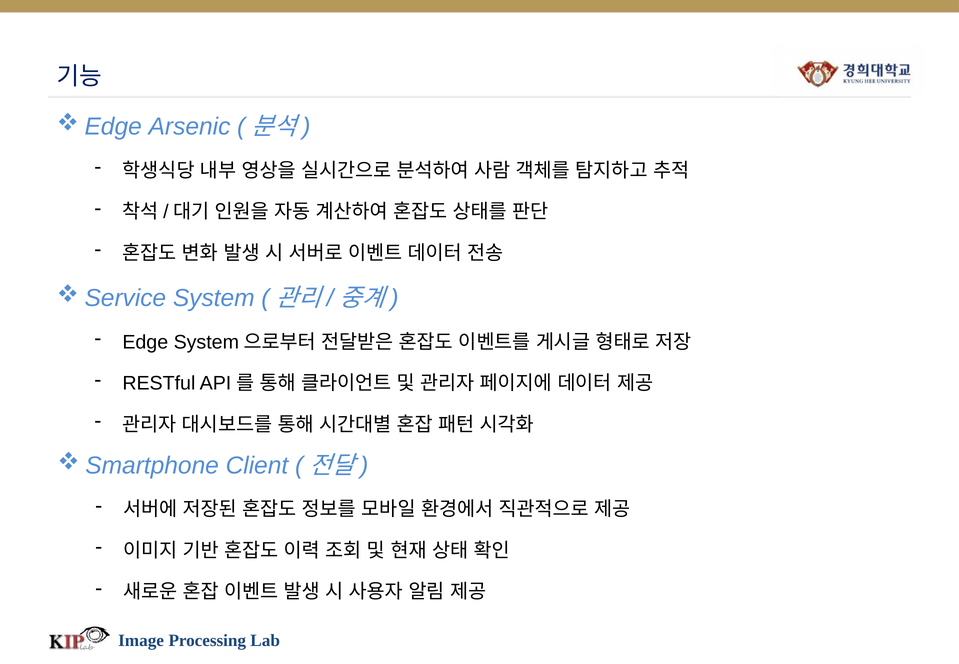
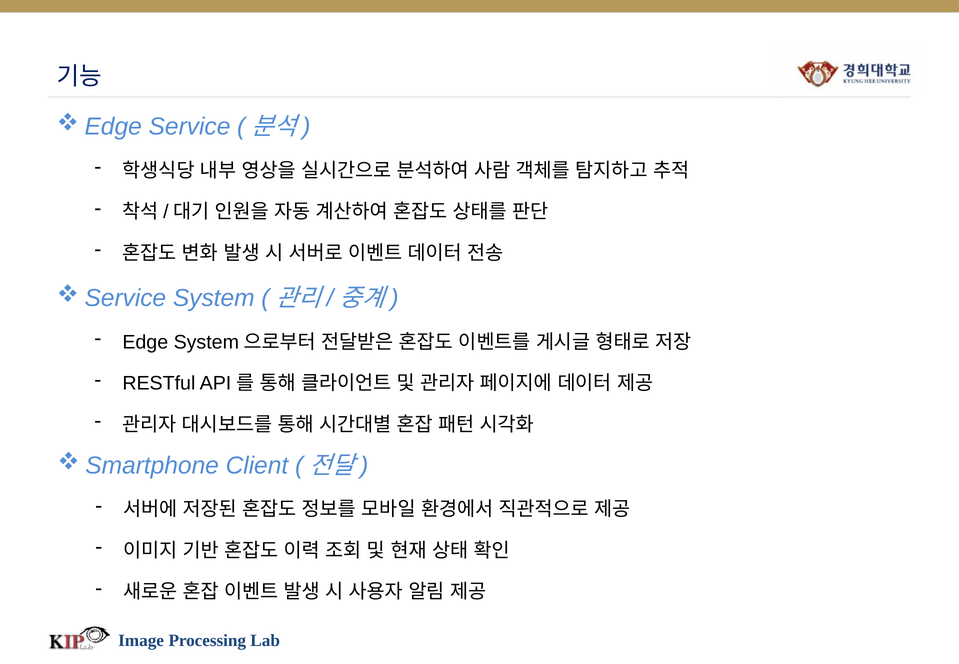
Arsenic: Arsenic -> Service
